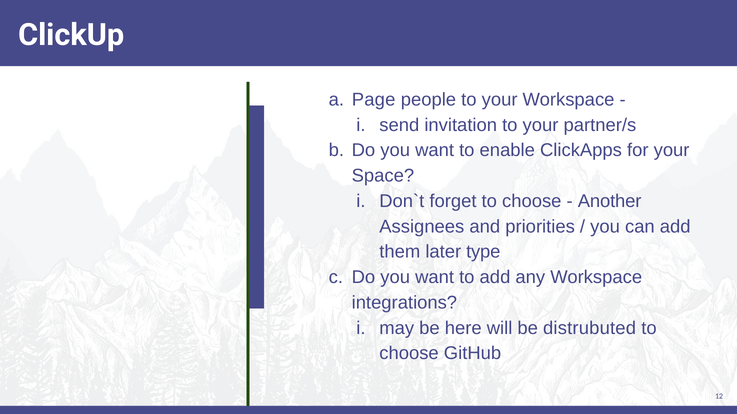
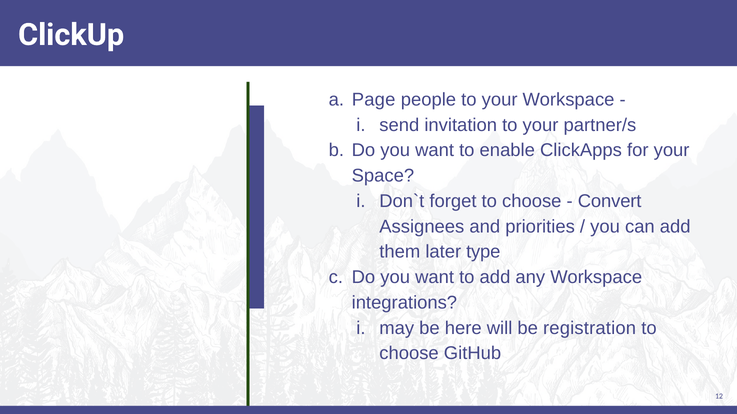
Another: Another -> Convert
distrubuted: distrubuted -> registration
